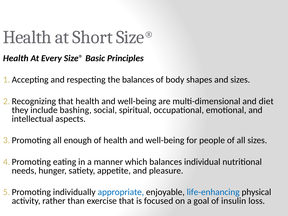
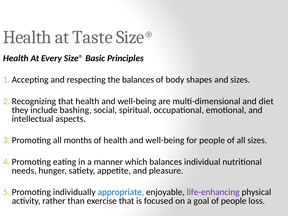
Short: Short -> Taste
enough: enough -> months
life-enhancing colour: blue -> purple
of insulin: insulin -> people
